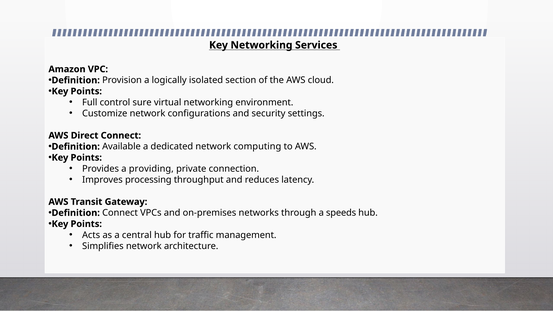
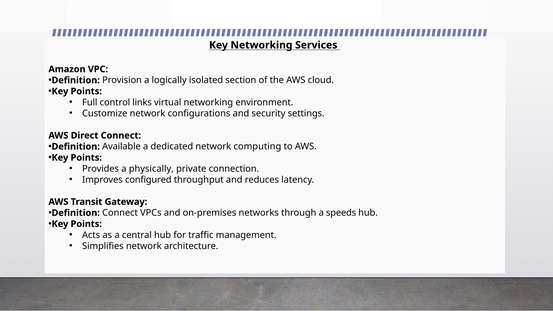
sure: sure -> links
providing: providing -> physically
processing: processing -> configured
